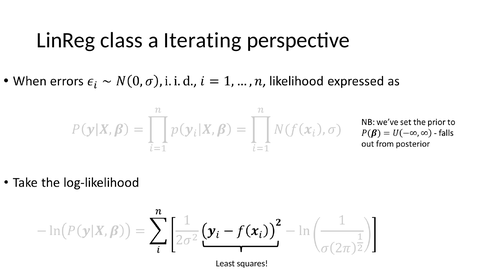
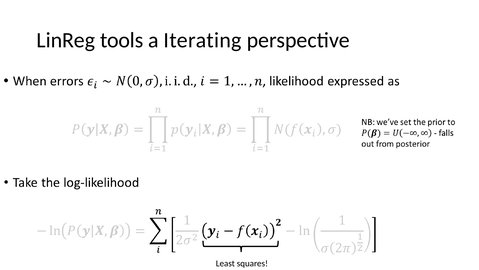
class: class -> tools
